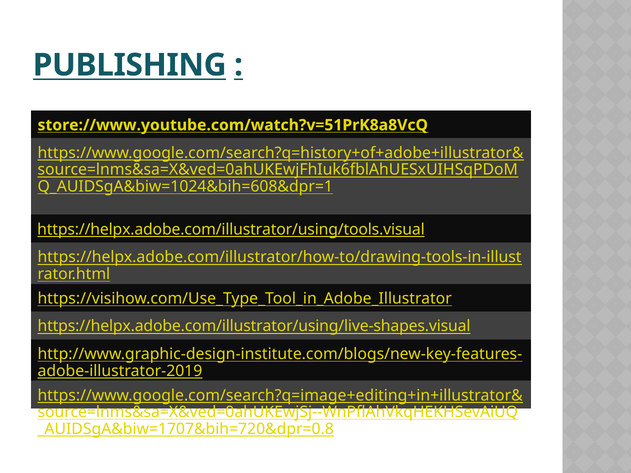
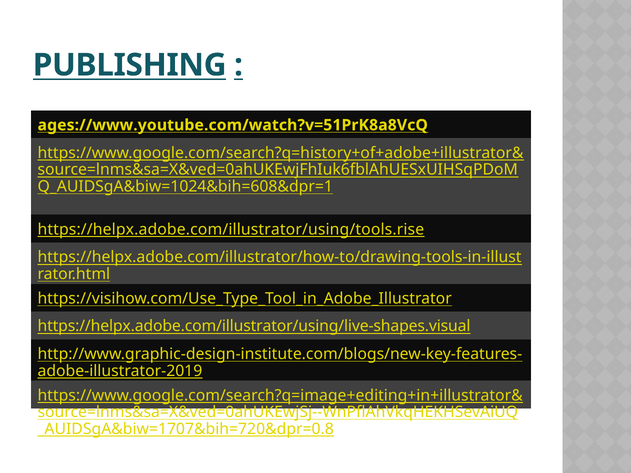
store://www.youtube.com/watch?v=51PrK8a8VcQ: store://www.youtube.com/watch?v=51PrK8a8VcQ -> ages://www.youtube.com/watch?v=51PrK8a8VcQ
https://helpx.adobe.com/illustrator/using/tools.visual: https://helpx.adobe.com/illustrator/using/tools.visual -> https://helpx.adobe.com/illustrator/using/tools.rise
